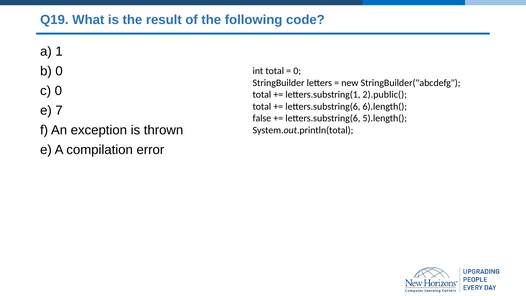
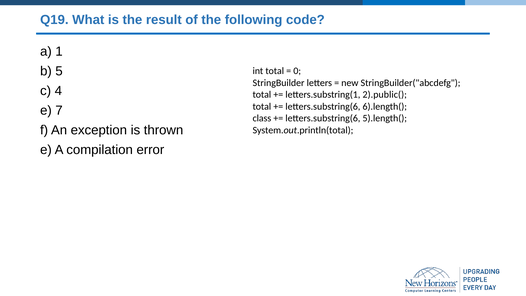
b 0: 0 -> 5
c 0: 0 -> 4
false: false -> class
